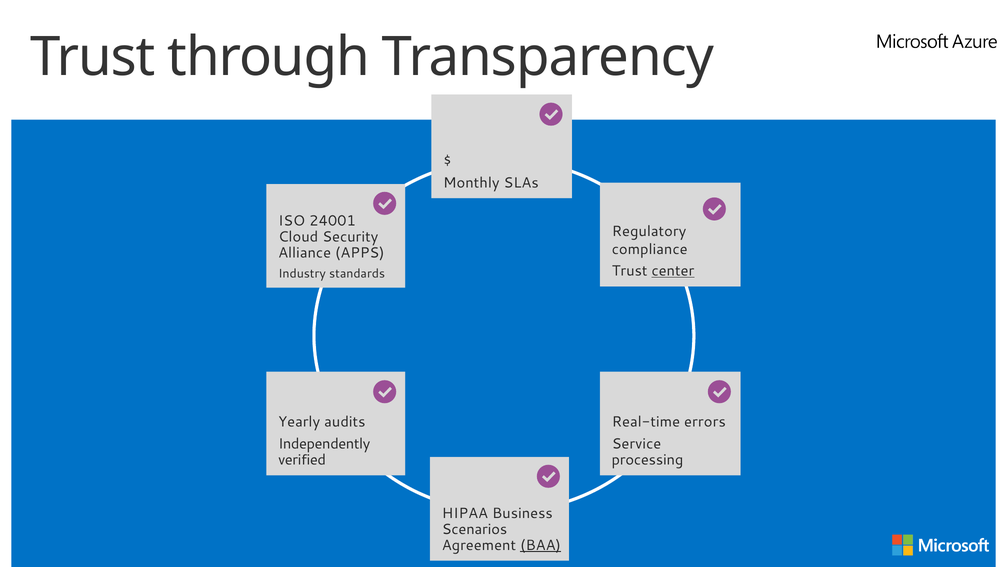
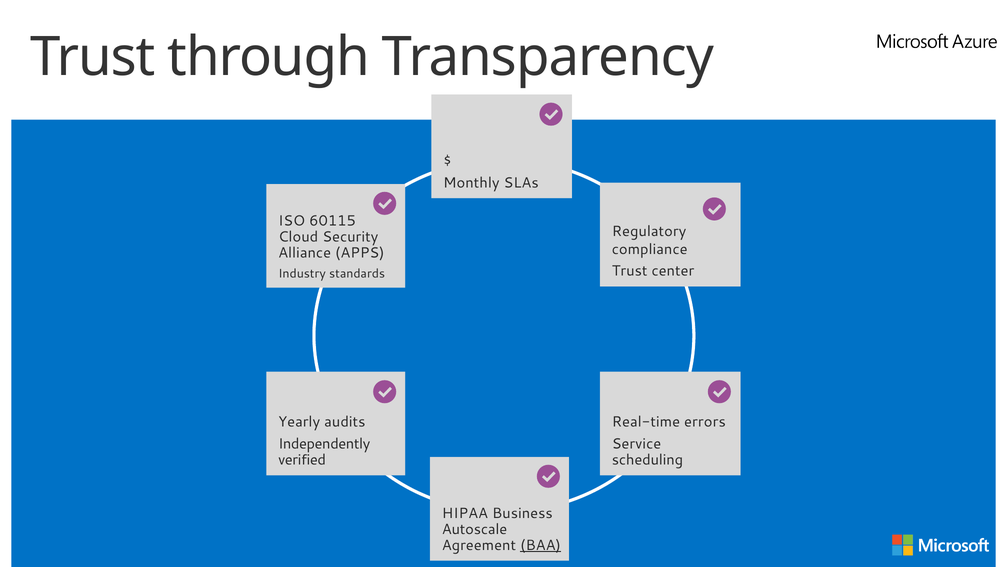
24001: 24001 -> 60115
center underline: present -> none
processing: processing -> scheduling
Scenarios: Scenarios -> Autoscale
